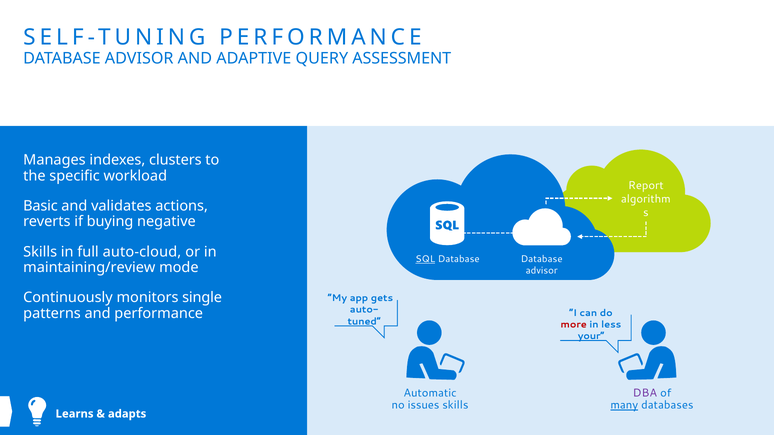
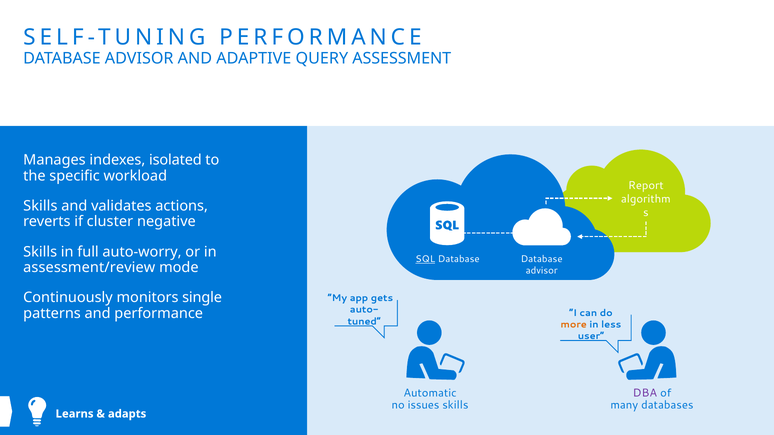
clusters: clusters -> isolated
Basic at (40, 206): Basic -> Skills
buying: buying -> cluster
auto-cloud: auto-cloud -> auto-worry
maintaining/review: maintaining/review -> assessment/review
more colour: red -> orange
your: your -> user
many underline: present -> none
